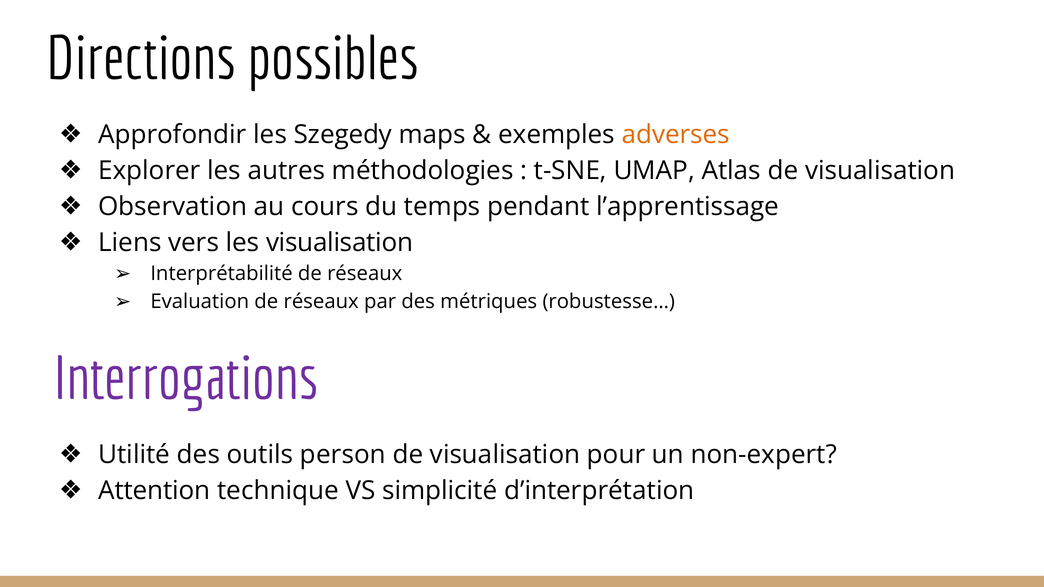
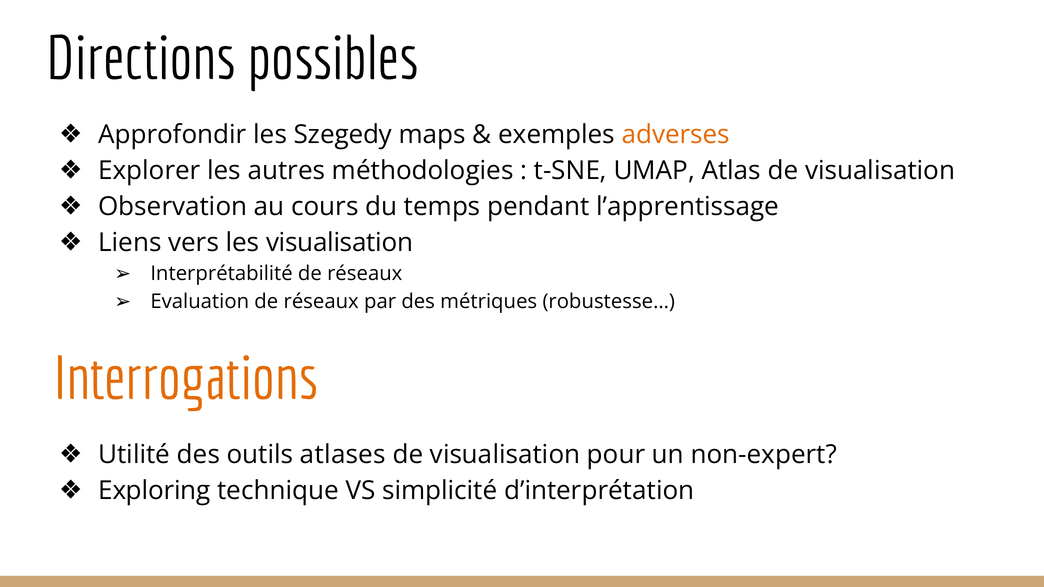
Interrogations colour: purple -> orange
person: person -> atlases
Attention: Attention -> Exploring
